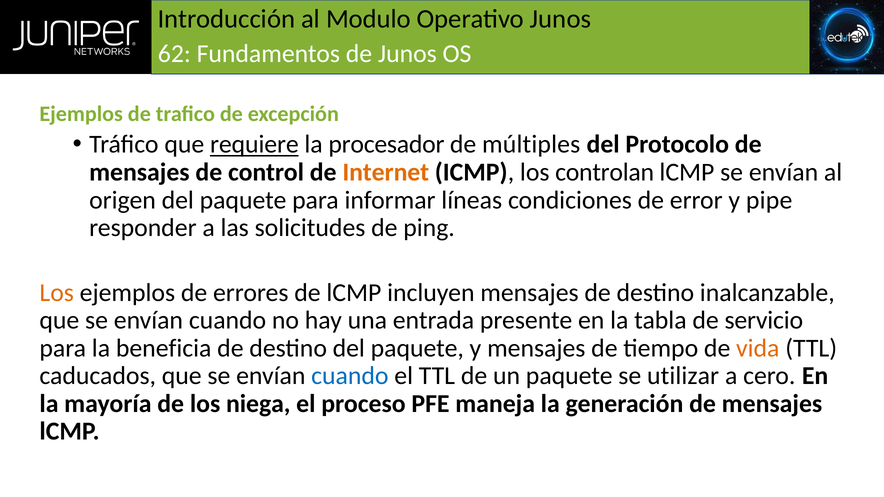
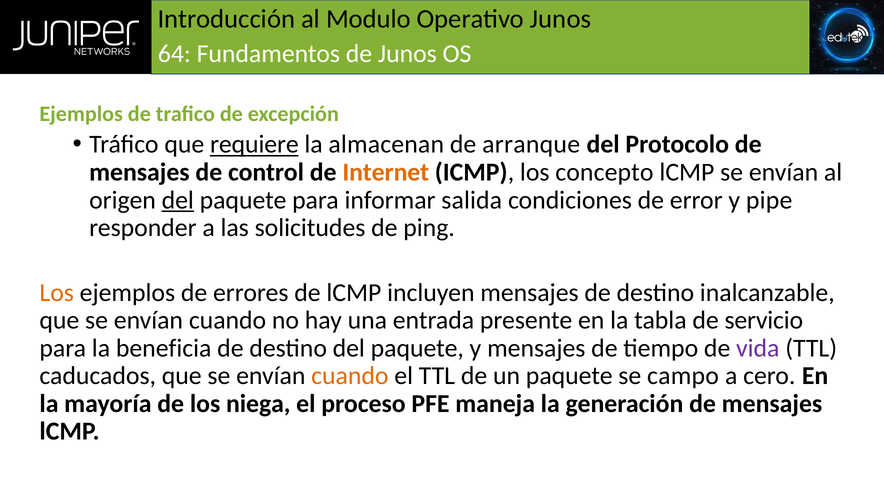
62: 62 -> 64
procesador: procesador -> almacenan
múltiples: múltiples -> arranque
controlan: controlan -> concepto
del at (178, 200) underline: none -> present
líneas: líneas -> salida
vida colour: orange -> purple
cuando at (350, 376) colour: blue -> orange
utilizar: utilizar -> campo
